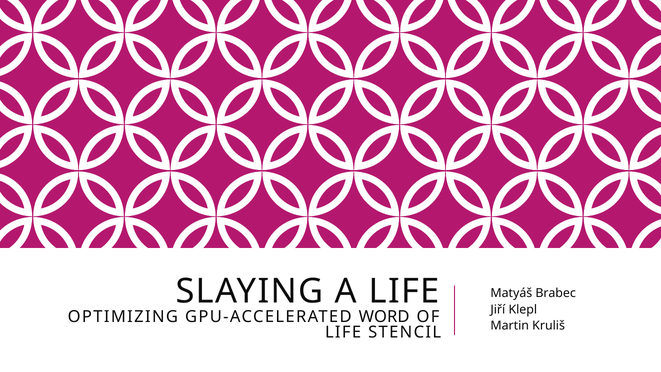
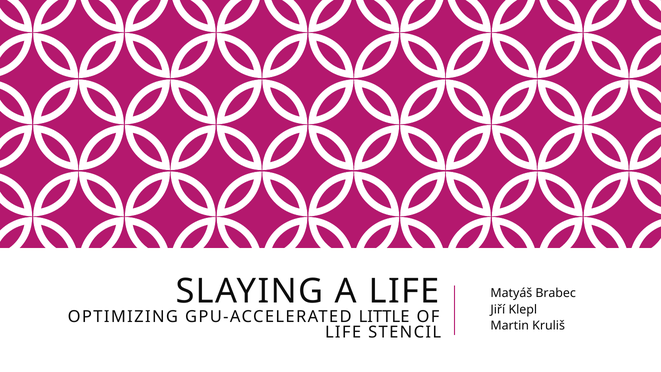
WORD: WORD -> LITTLE
